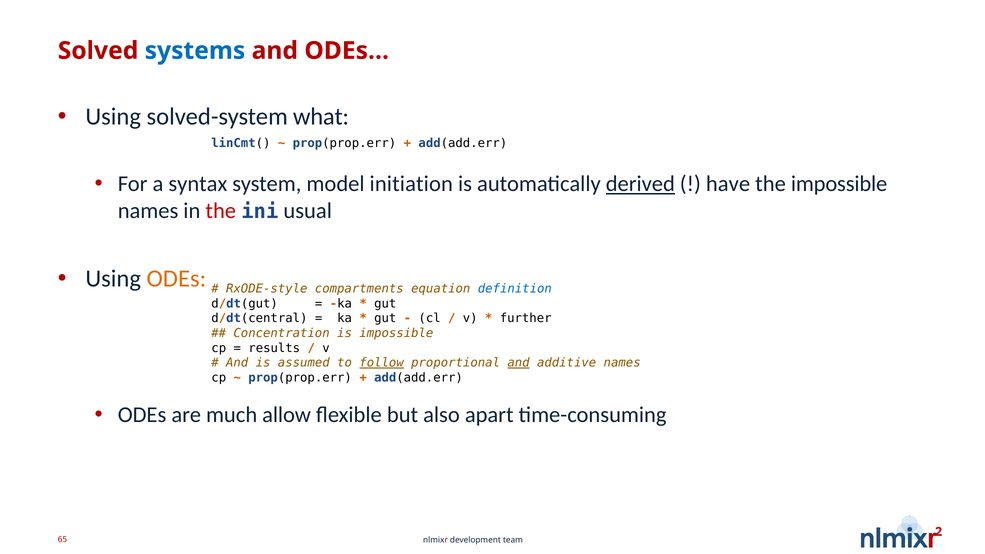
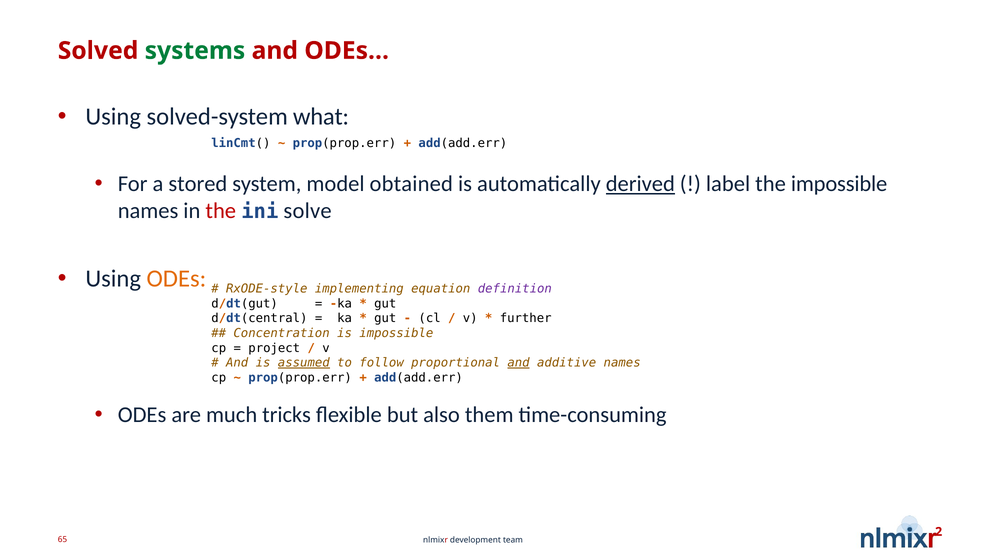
systems colour: blue -> green
syntax: syntax -> stored
initiation: initiation -> obtained
have: have -> label
usual: usual -> solve
compartments: compartments -> implementing
definition colour: blue -> purple
results: results -> project
assumed underline: none -> present
follow underline: present -> none
allow: allow -> tricks
apart: apart -> them
